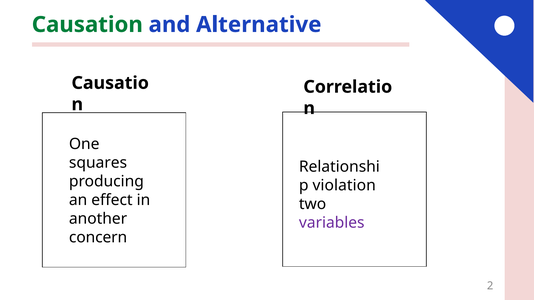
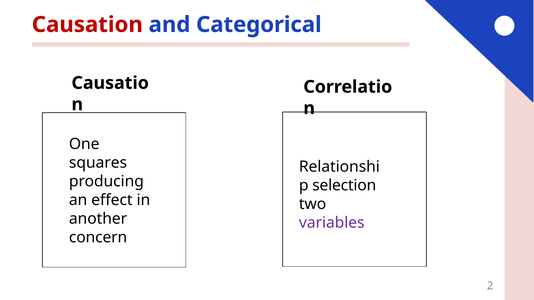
Causation colour: green -> red
Alternative: Alternative -> Categorical
violation: violation -> selection
